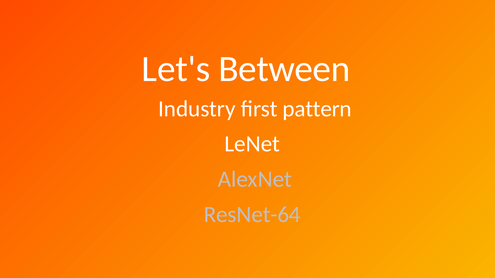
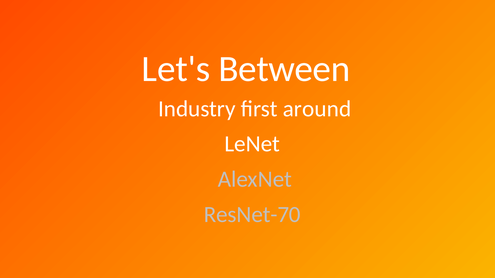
pattern: pattern -> around
ResNet-64: ResNet-64 -> ResNet-70
